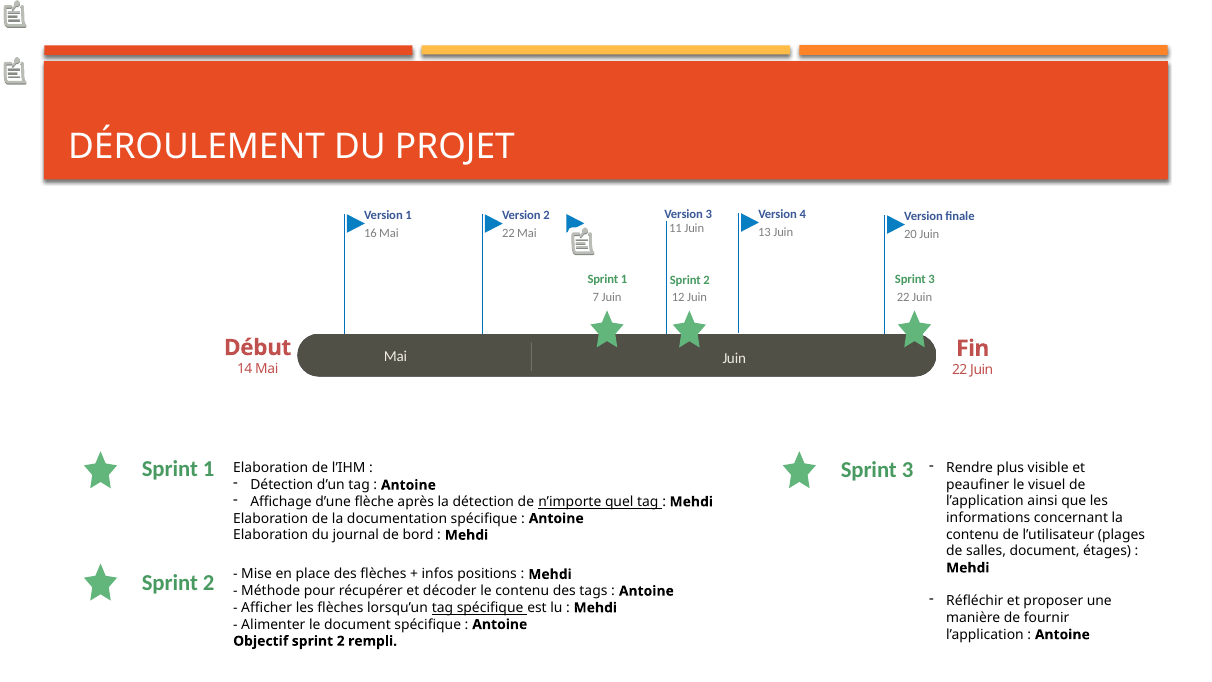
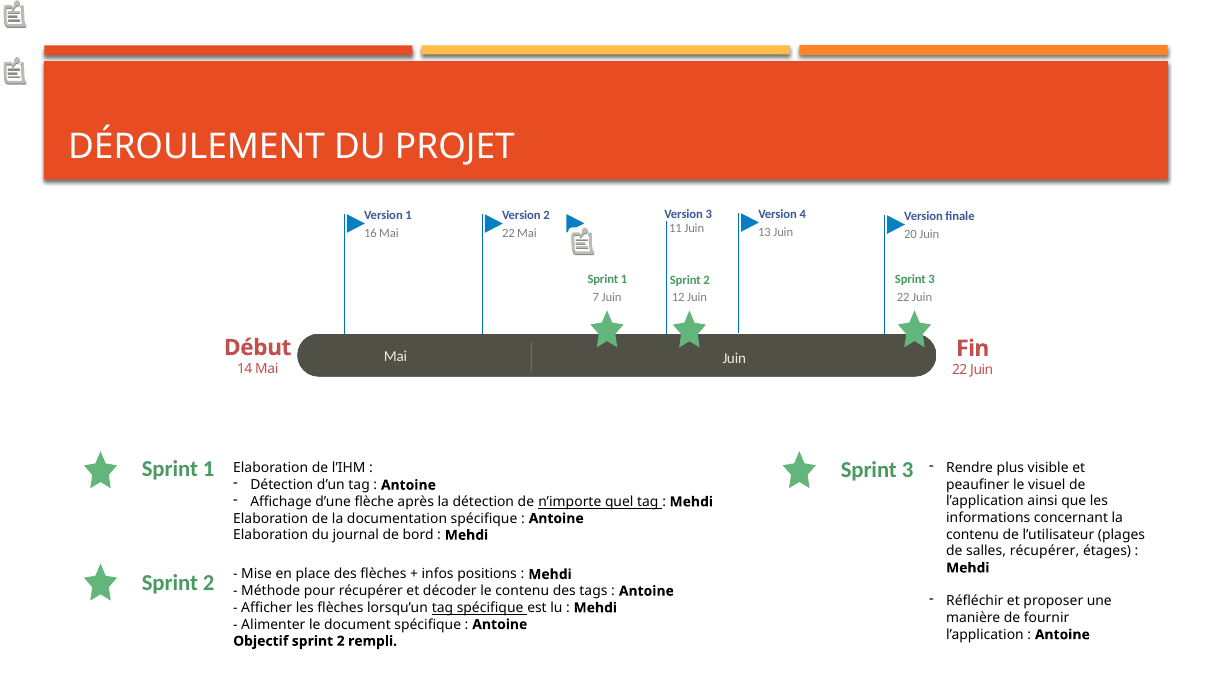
salles document: document -> récupérer
